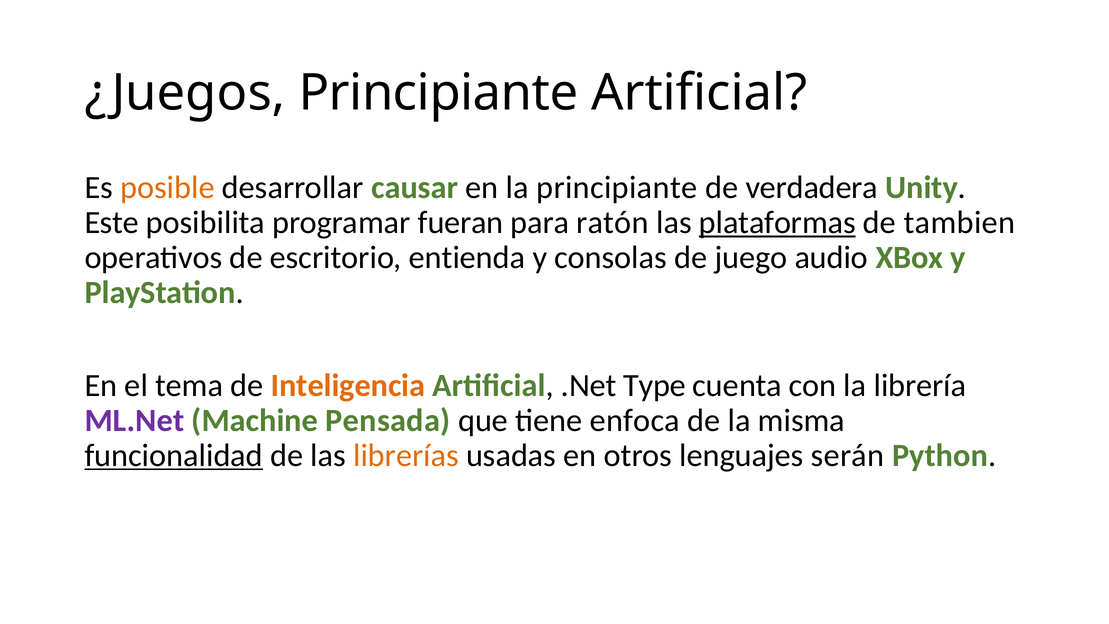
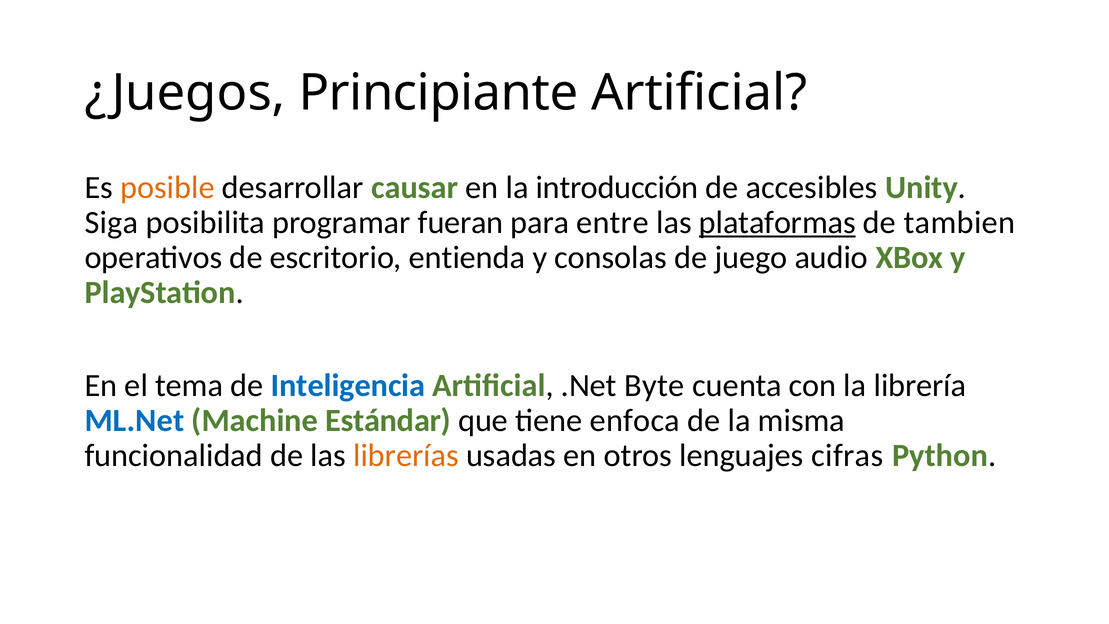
la principiante: principiante -> introducción
verdadera: verdadera -> accesibles
Este: Este -> Siga
ratón: ratón -> entre
Inteligencia colour: orange -> blue
Type: Type -> Byte
ML.Net colour: purple -> blue
Pensada: Pensada -> Estándar
funcionalidad underline: present -> none
serán: serán -> cifras
